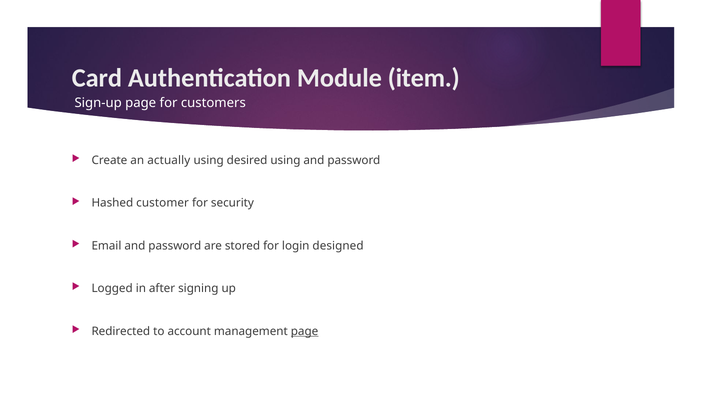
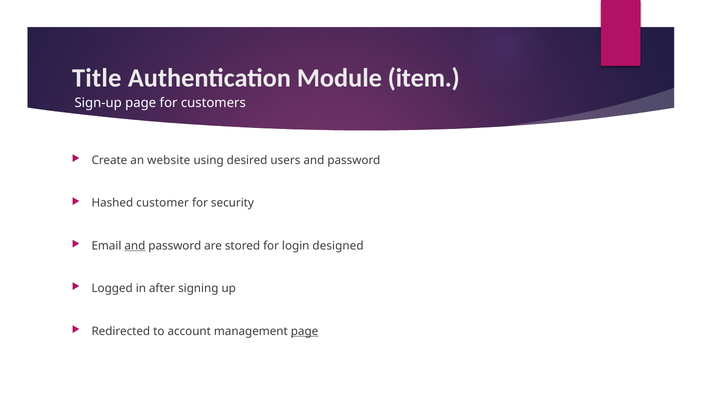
Card: Card -> Title
actually: actually -> website
desired using: using -> users
and at (135, 246) underline: none -> present
